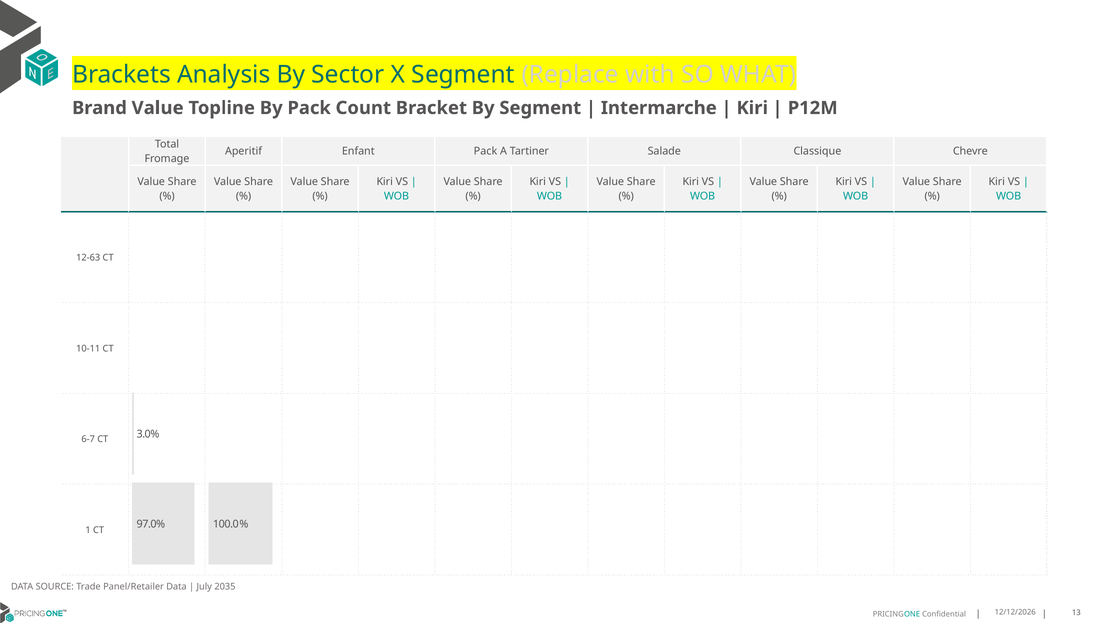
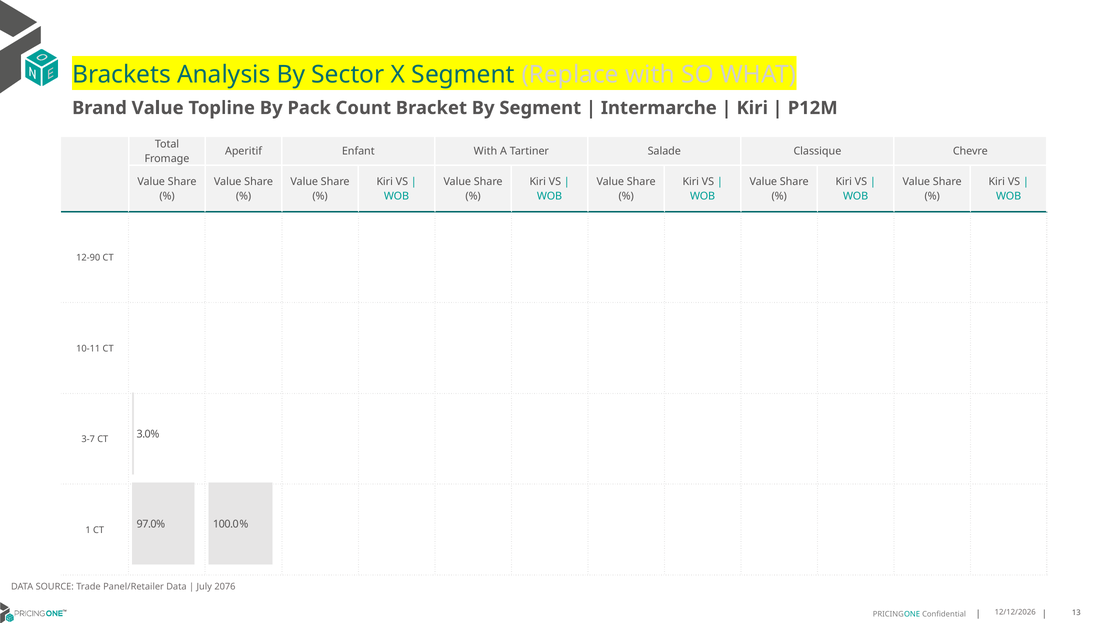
Enfant Pack: Pack -> With
12-63: 12-63 -> 12-90
6-7: 6-7 -> 3-7
2035: 2035 -> 2076
